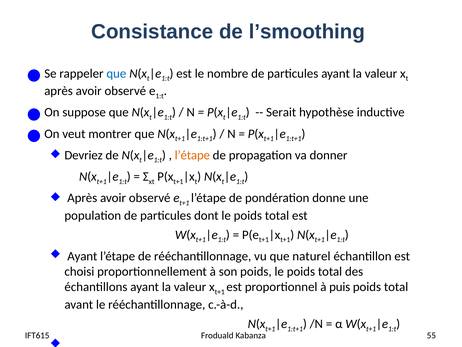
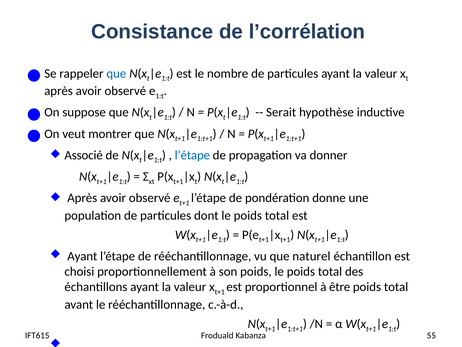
l’smoothing: l’smoothing -> l’corrélation
Devriez: Devriez -> Associé
l’étape at (192, 155) colour: orange -> blue
puis: puis -> être
